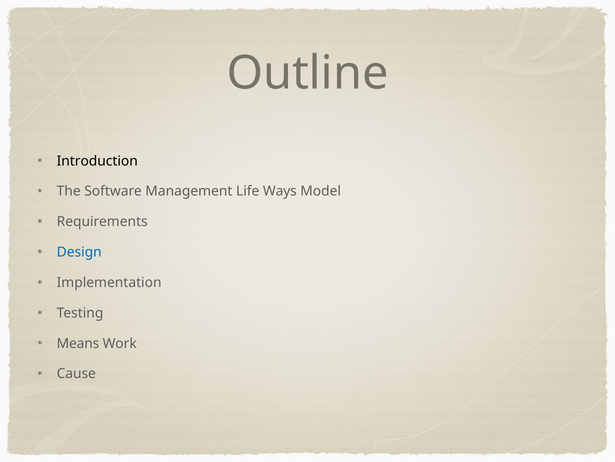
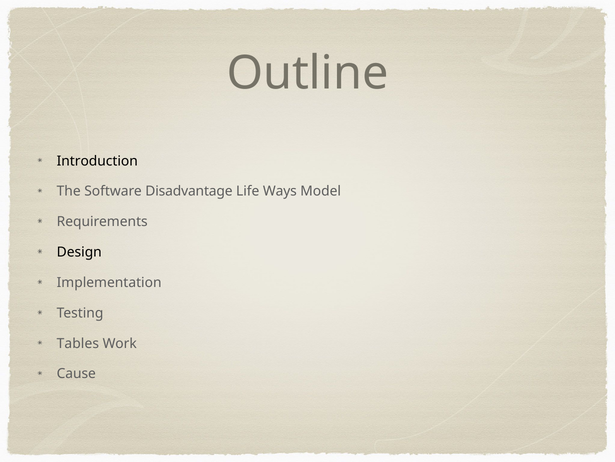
Management: Management -> Disadvantage
Design colour: blue -> black
Means: Means -> Tables
